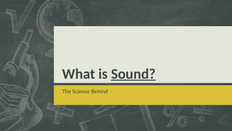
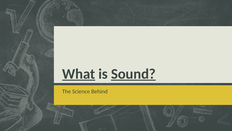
What underline: none -> present
